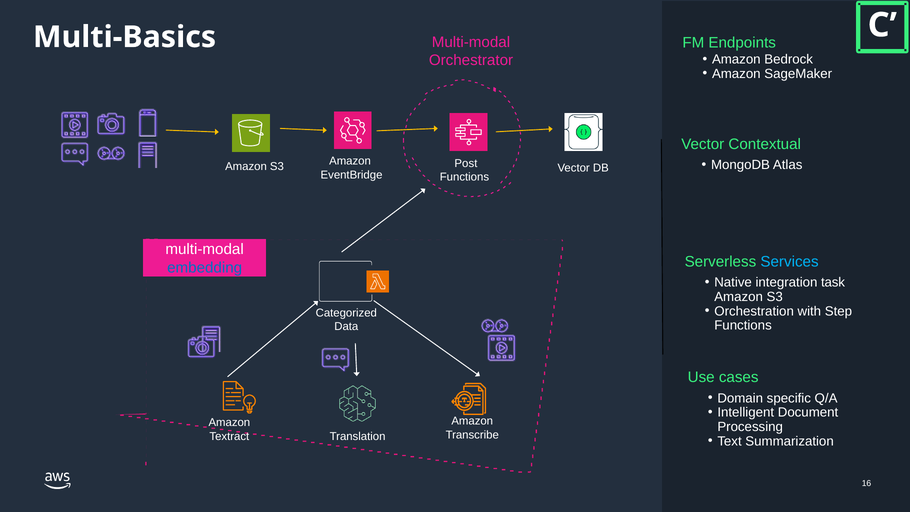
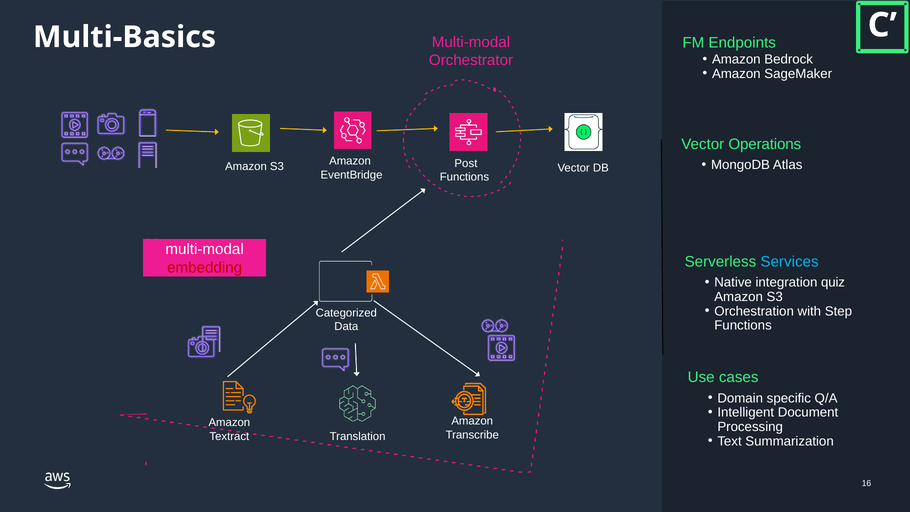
Contextual: Contextual -> Operations
embedding colour: blue -> red
task: task -> quiz
